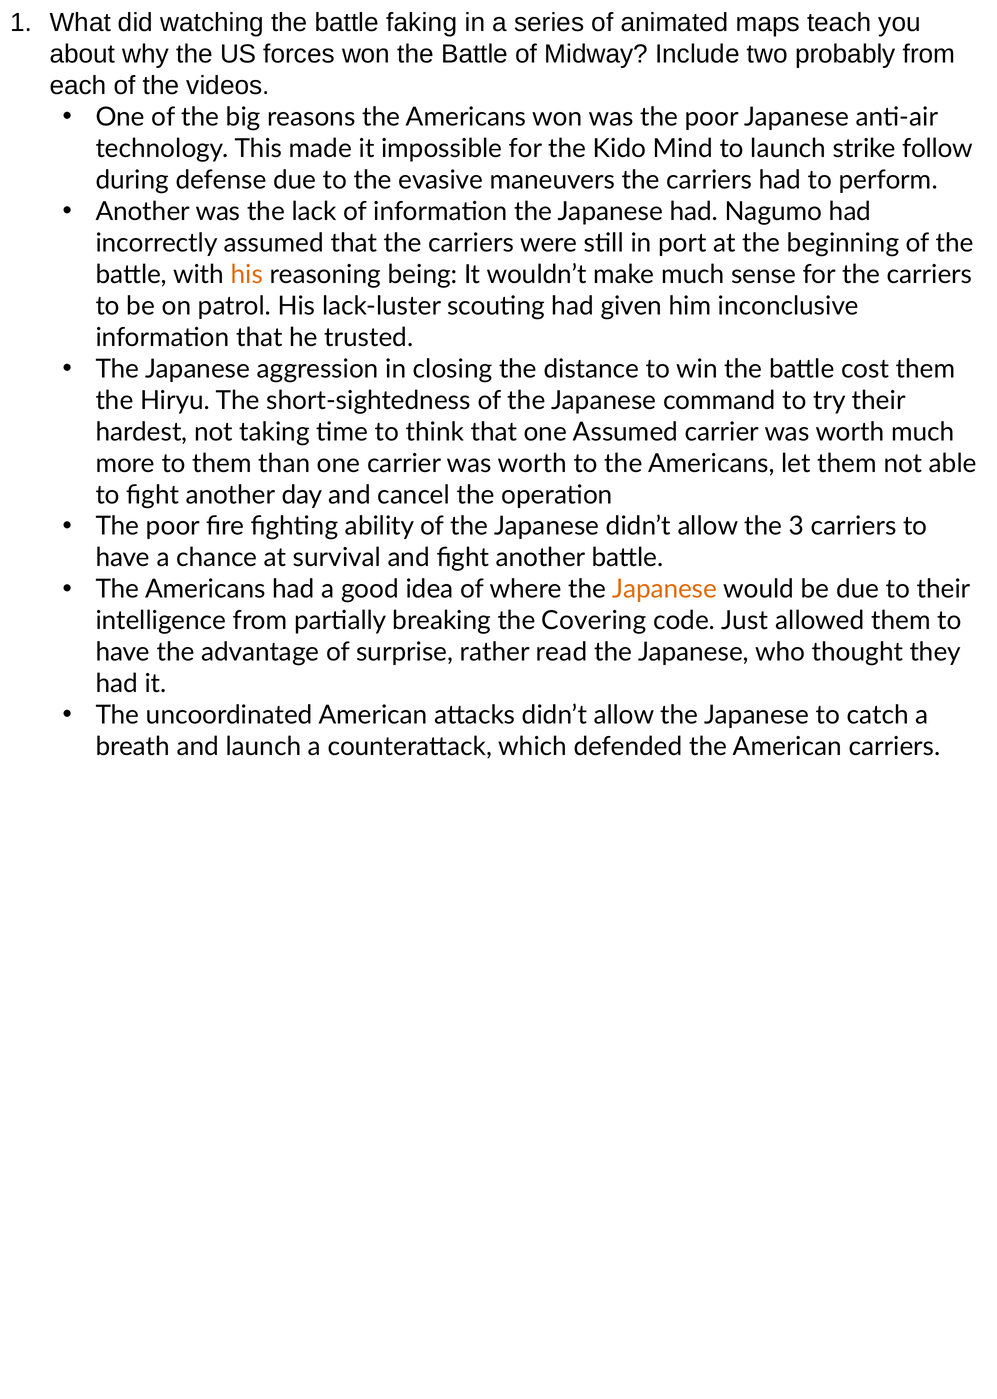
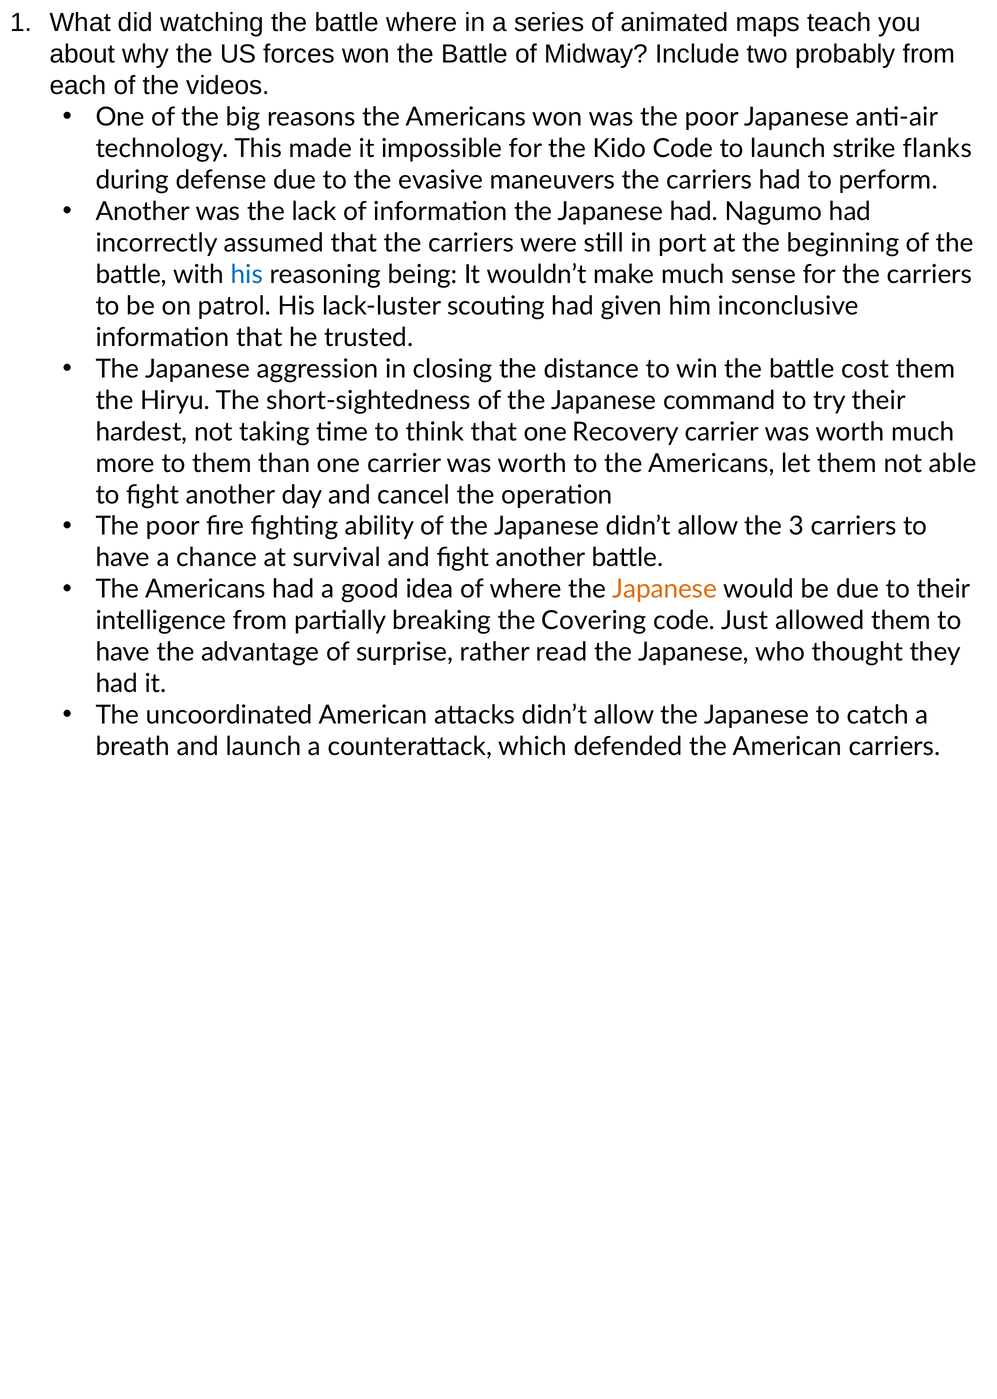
battle faking: faking -> where
Kido Mind: Mind -> Code
follow: follow -> flanks
his at (247, 275) colour: orange -> blue
one Assumed: Assumed -> Recovery
